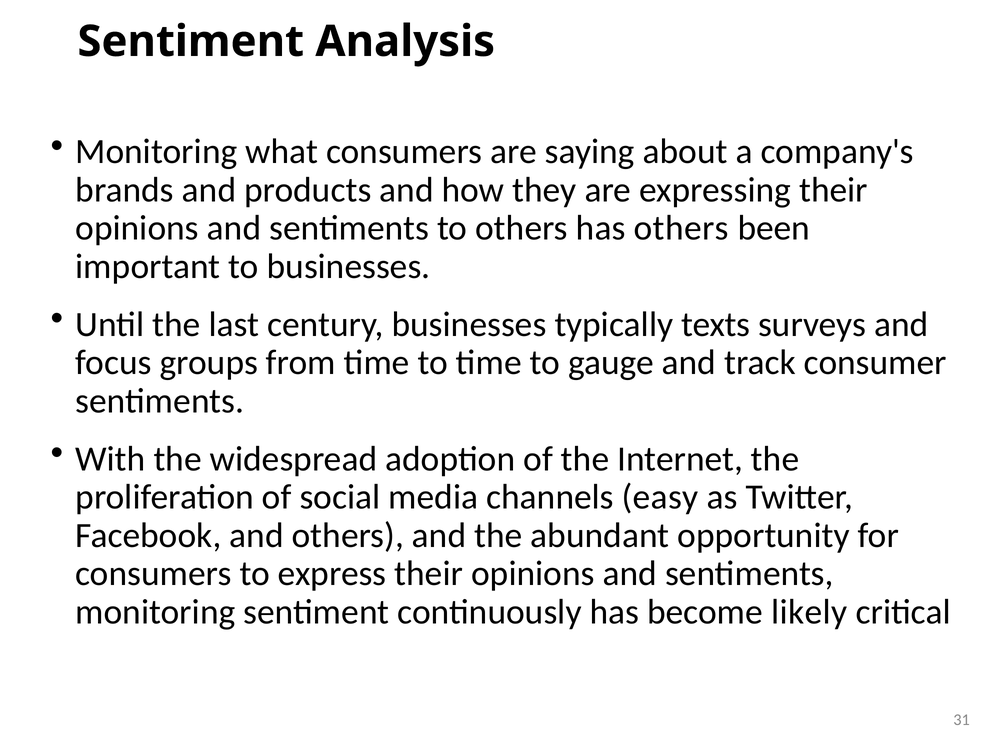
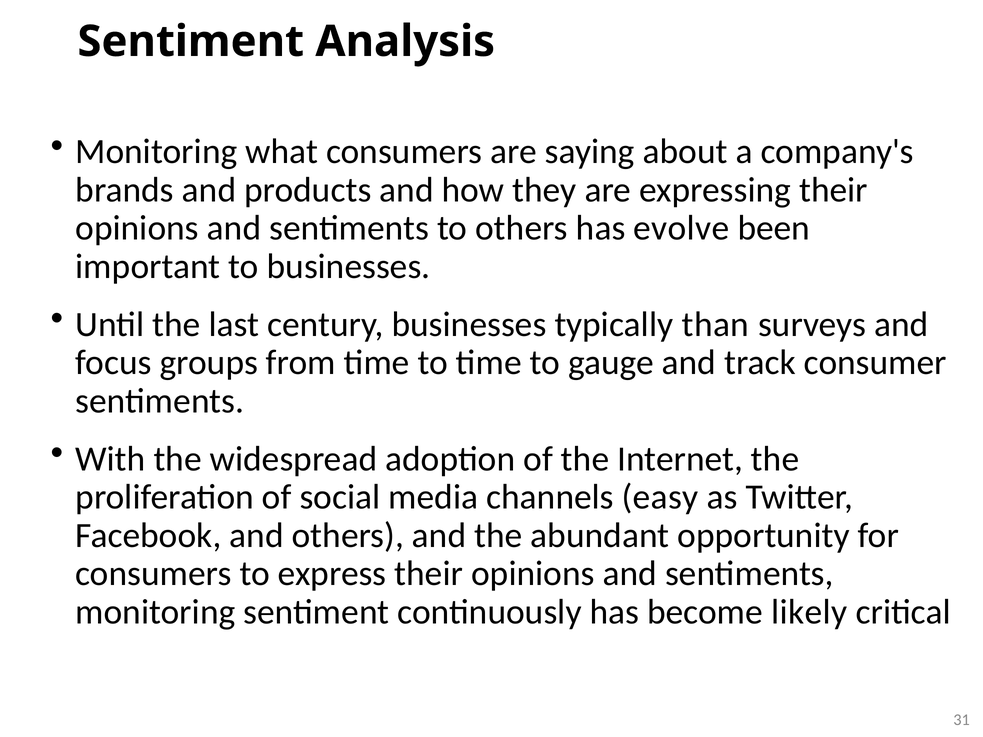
has others: others -> evolve
texts: texts -> than
